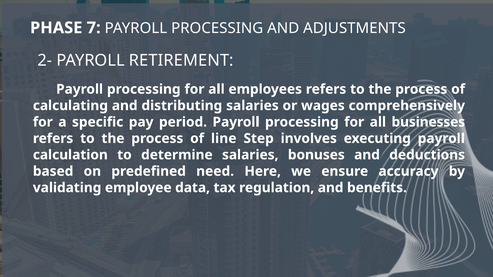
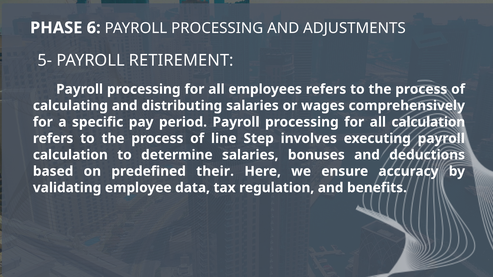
7: 7 -> 6
2-: 2- -> 5-
all businesses: businesses -> calculation
need: need -> their
